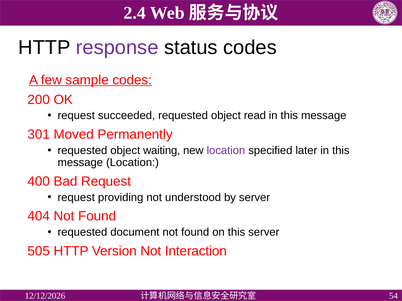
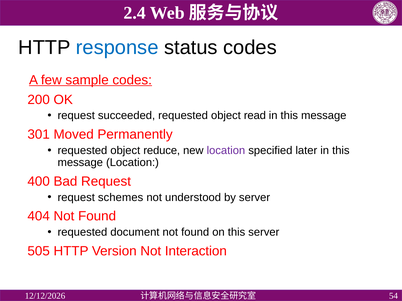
response colour: purple -> blue
waiting: waiting -> reduce
providing: providing -> schemes
